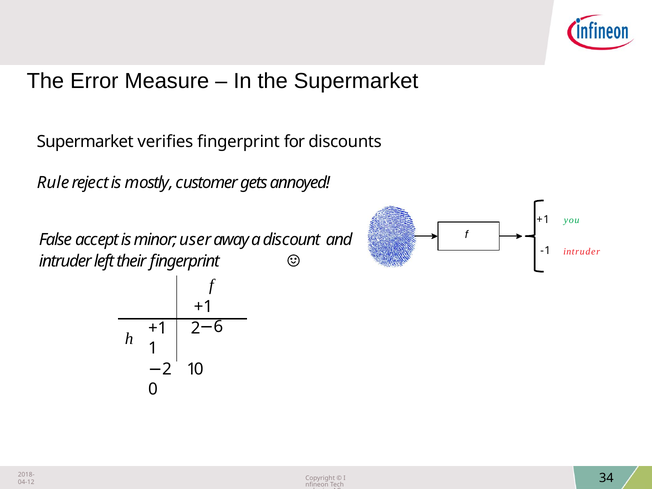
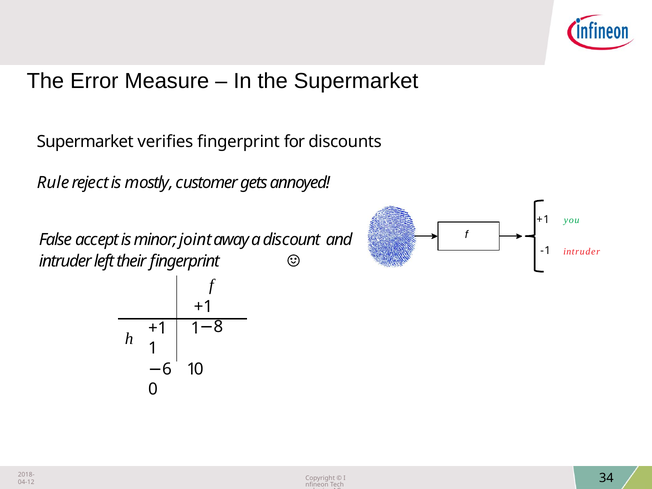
user: user -> joint
6: 6 -> 8
+1 2: 2 -> 1
2 at (167, 369): 2 -> 6
